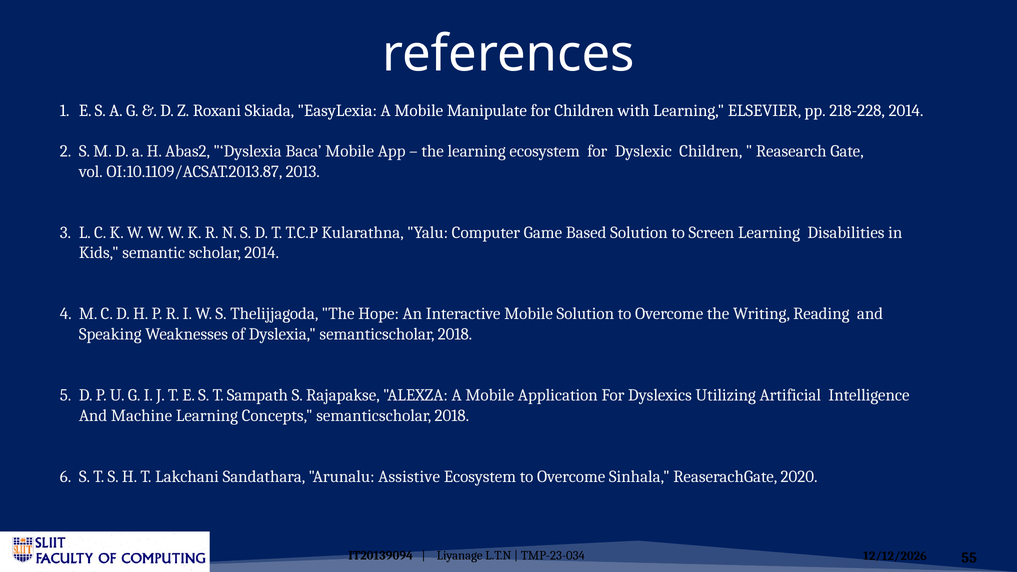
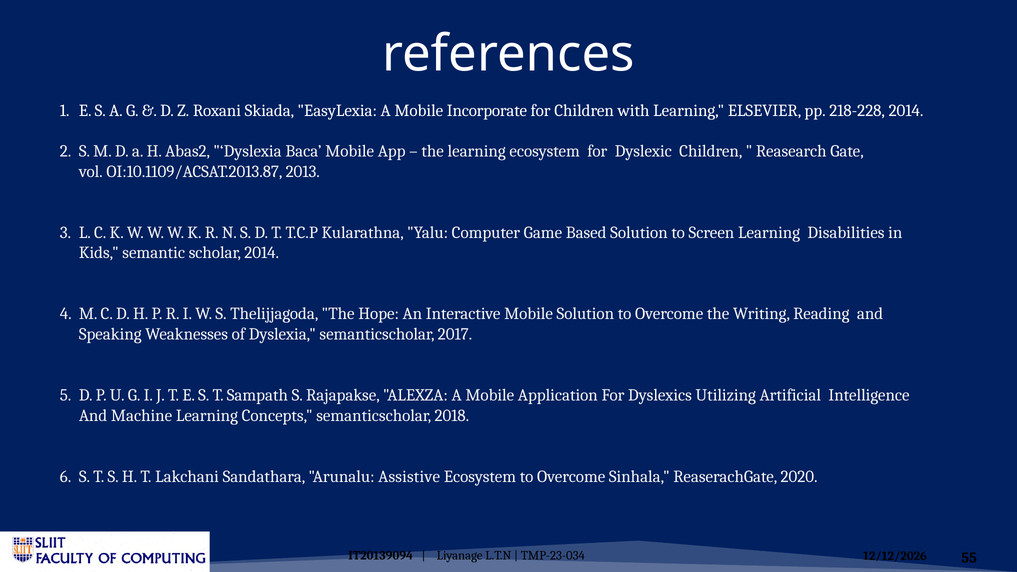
Manipulate: Manipulate -> Incorporate
Dyslexia semanticscholar 2018: 2018 -> 2017
